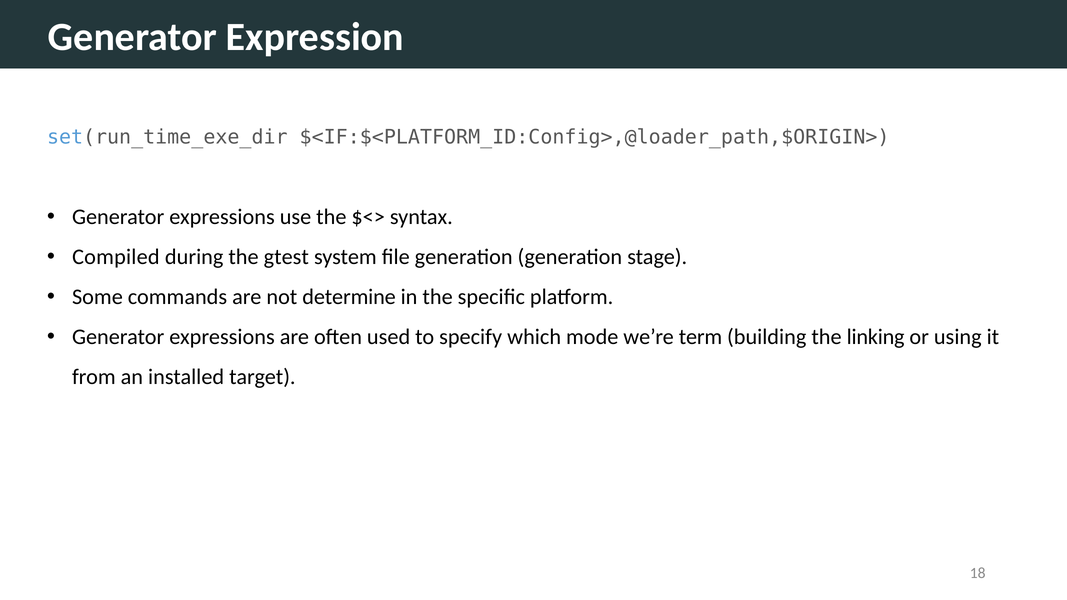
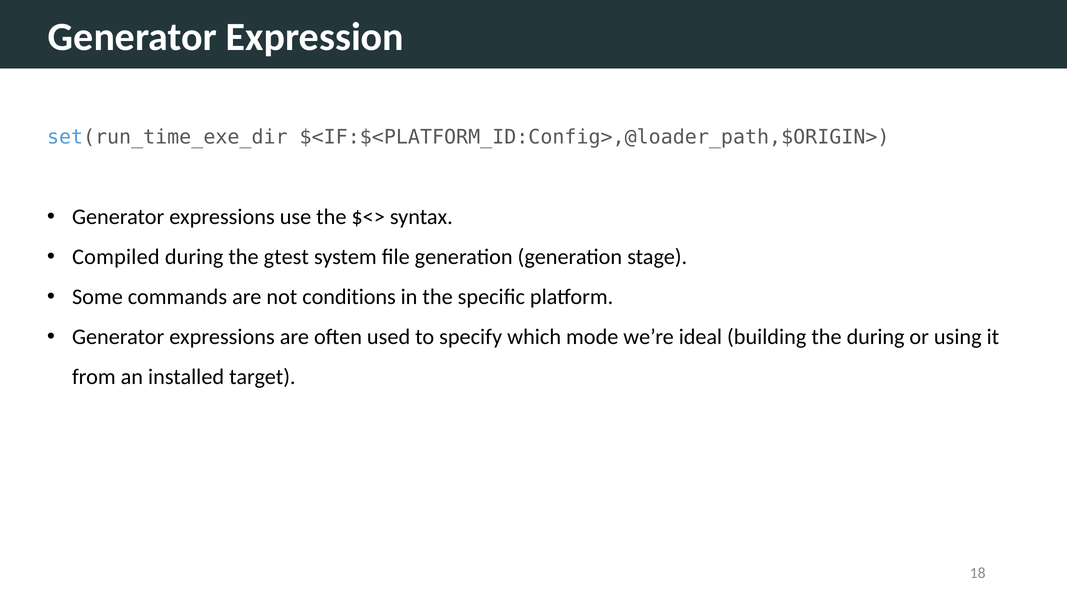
determine: determine -> conditions
term: term -> ideal
the linking: linking -> during
